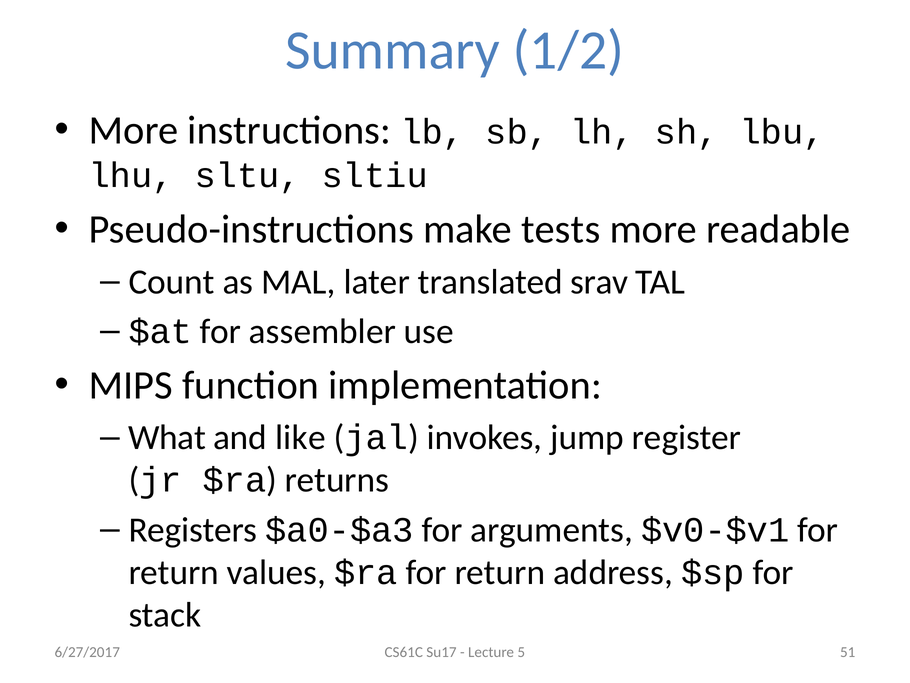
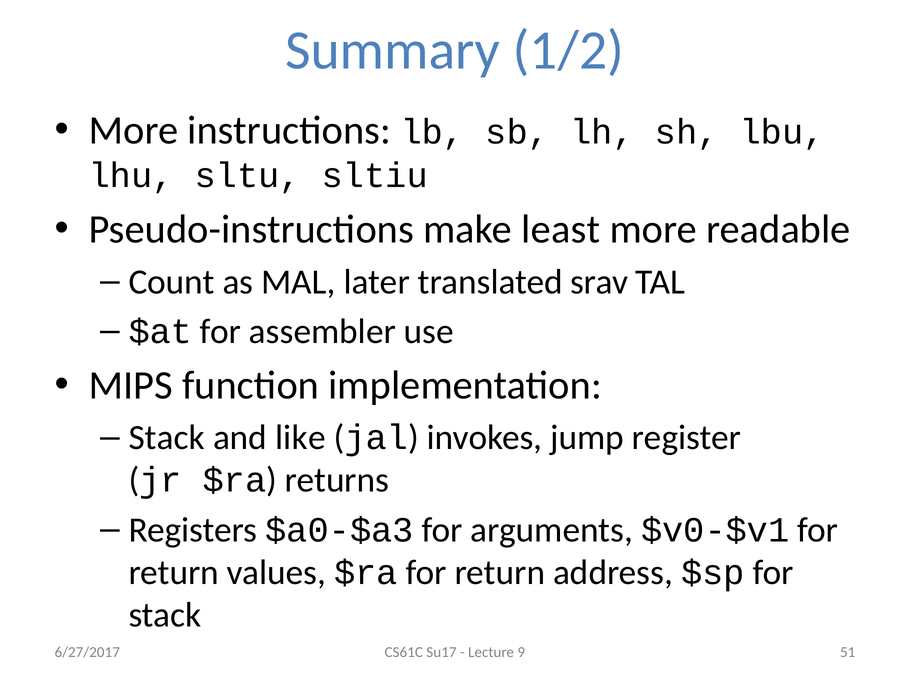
tests: tests -> least
What at (167, 437): What -> Stack
5: 5 -> 9
